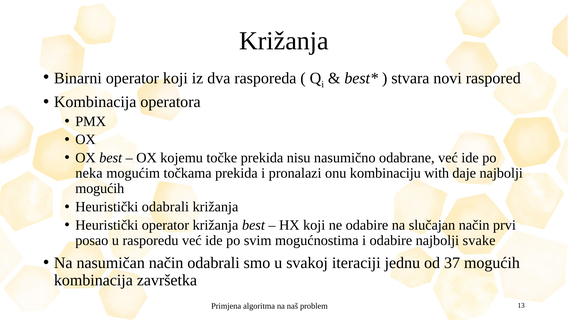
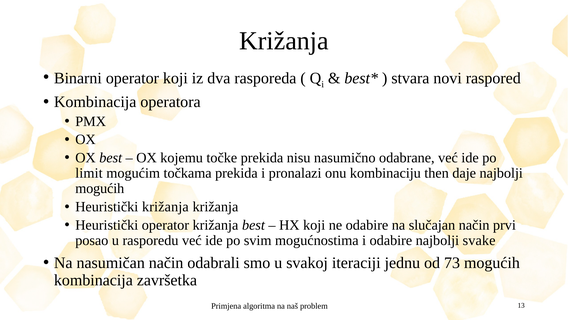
neka: neka -> limit
with: with -> then
Heuristički odabrali: odabrali -> križanja
37: 37 -> 73
